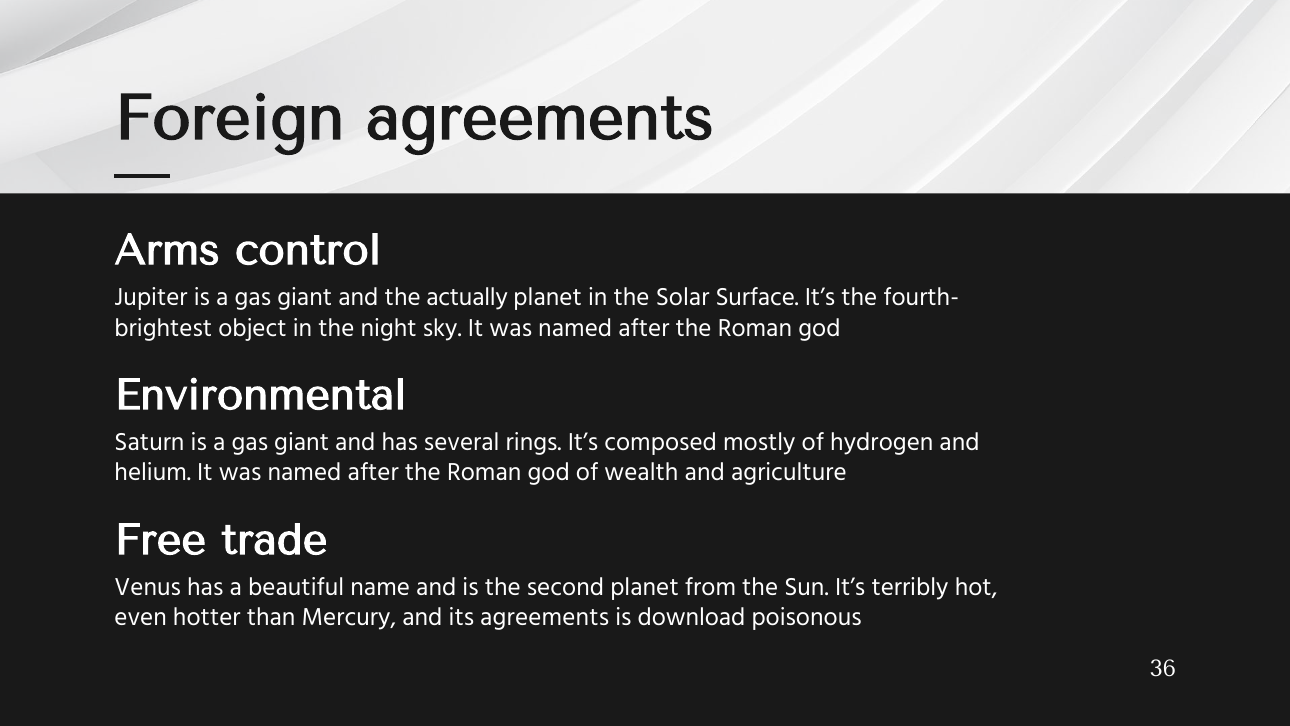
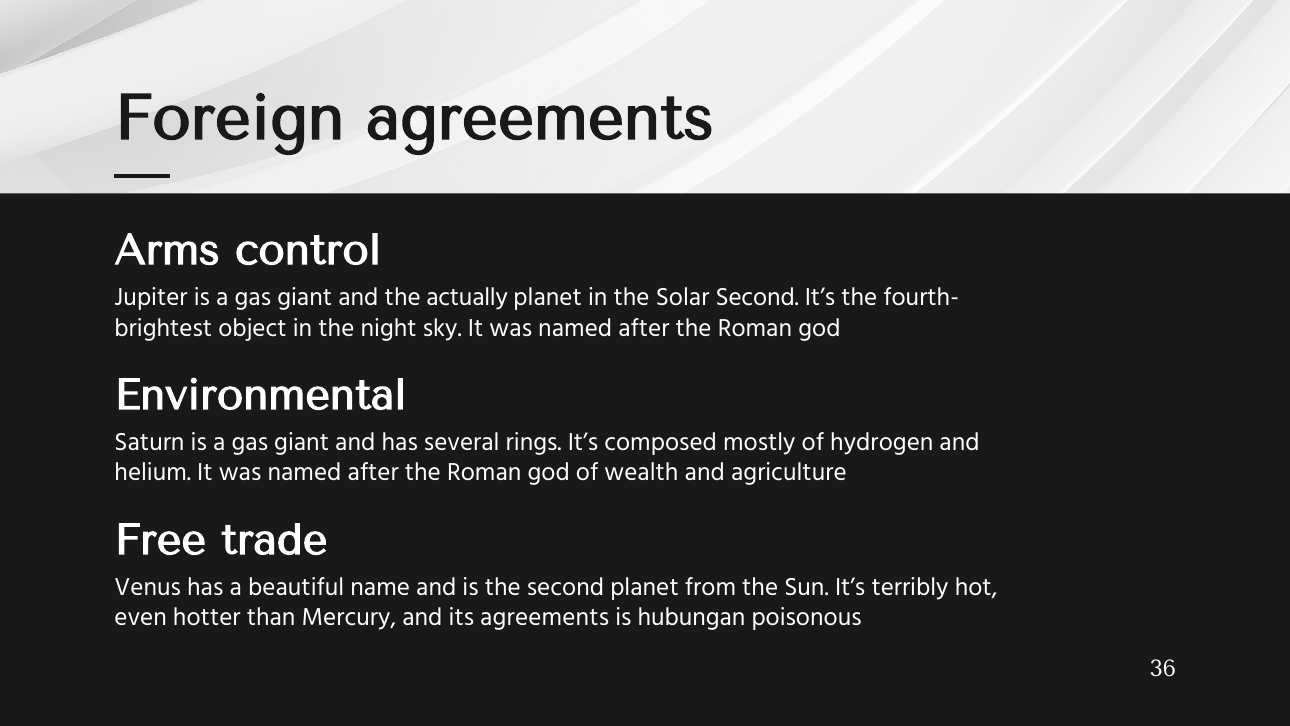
Solar Surface: Surface -> Second
download: download -> hubungan
